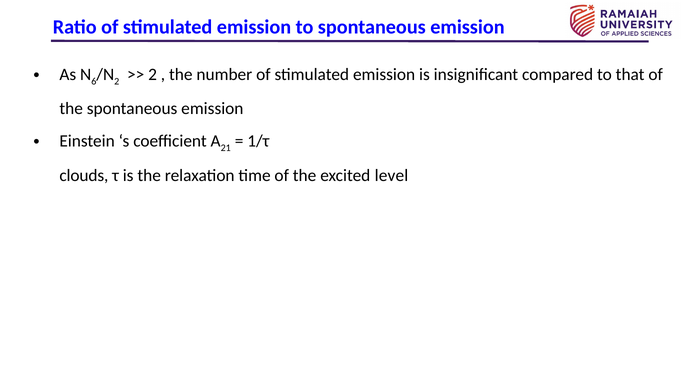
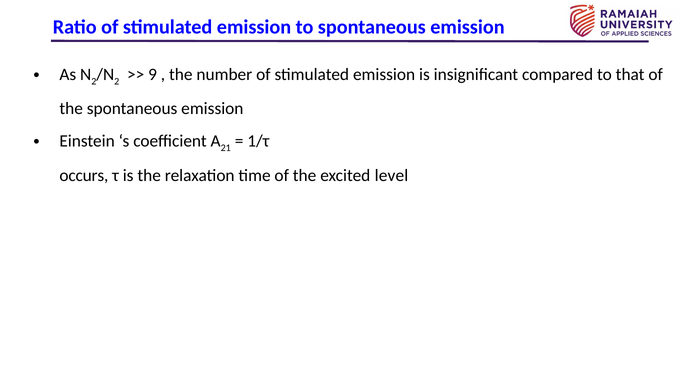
6 at (94, 81): 6 -> 2
2 at (153, 74): 2 -> 9
clouds: clouds -> occurs
